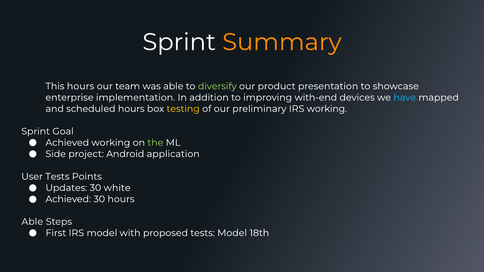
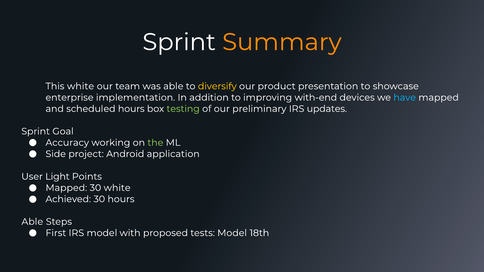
This hours: hours -> white
diversify colour: light green -> yellow
testing colour: yellow -> light green
IRS working: working -> updates
Achieved at (67, 143): Achieved -> Accuracy
User Tests: Tests -> Light
Updates at (66, 188): Updates -> Mapped
